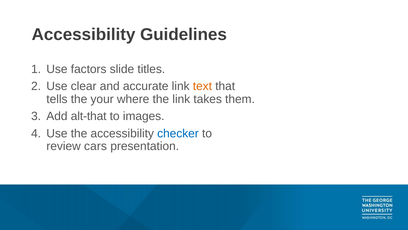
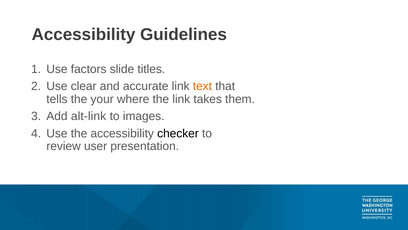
alt-that: alt-that -> alt-link
checker colour: blue -> black
cars: cars -> user
